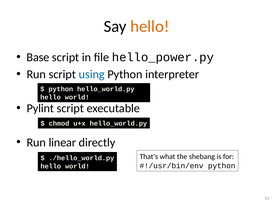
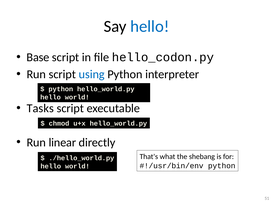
hello at (150, 26) colour: orange -> blue
hello_power.py: hello_power.py -> hello_codon.py
Pylint: Pylint -> Tasks
